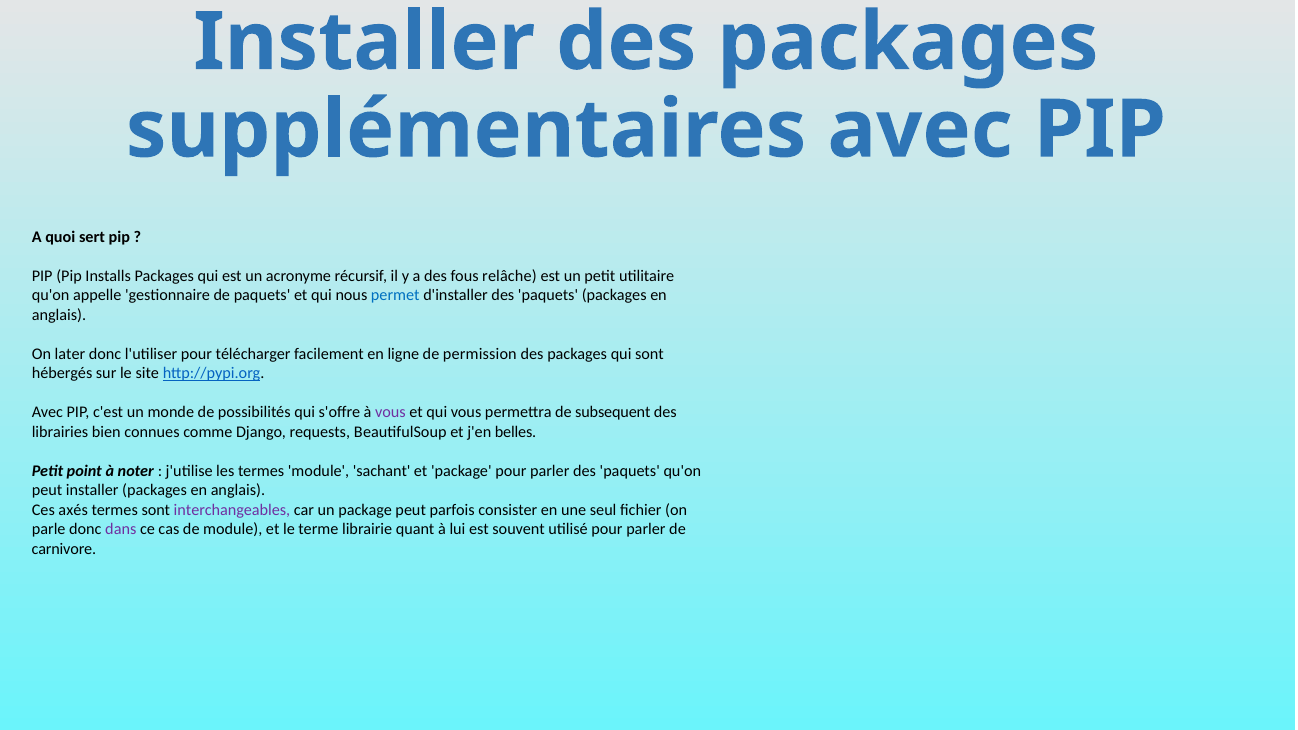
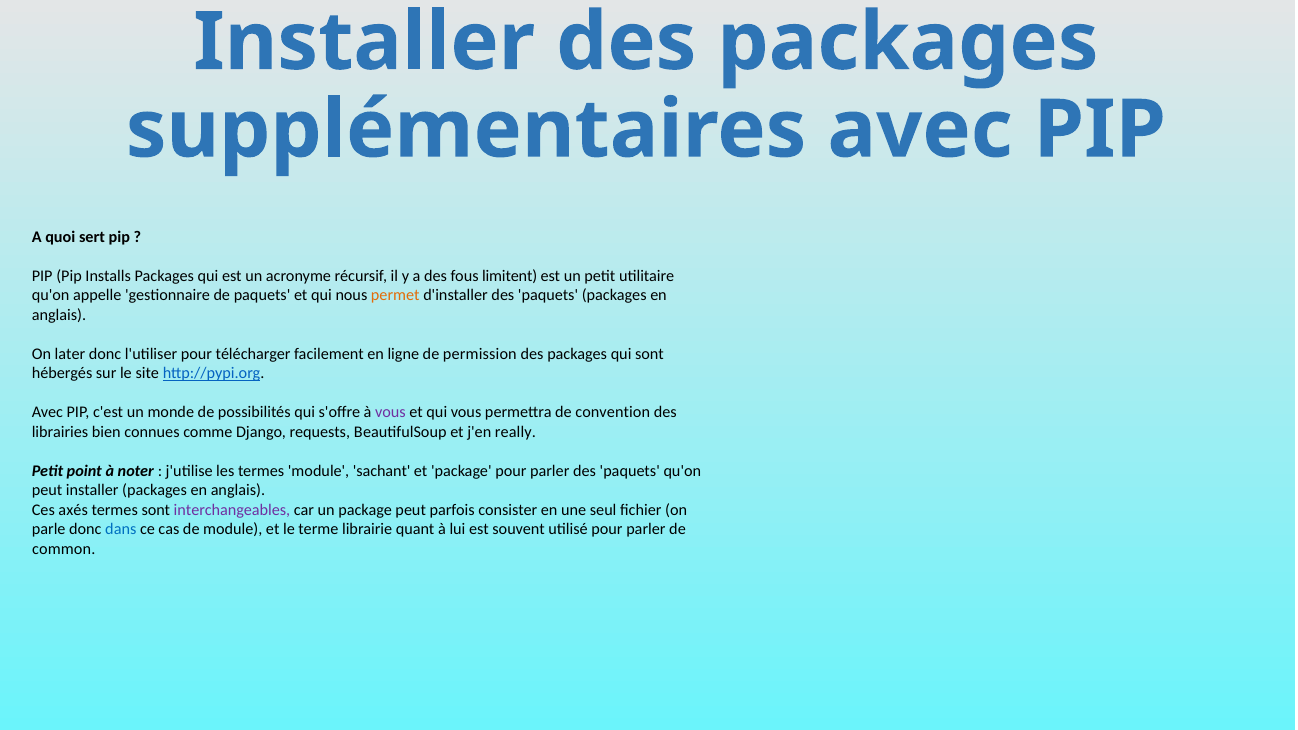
relâche: relâche -> limitent
permet colour: blue -> orange
subsequent: subsequent -> convention
belles: belles -> really
dans colour: purple -> blue
carnivore: carnivore -> common
